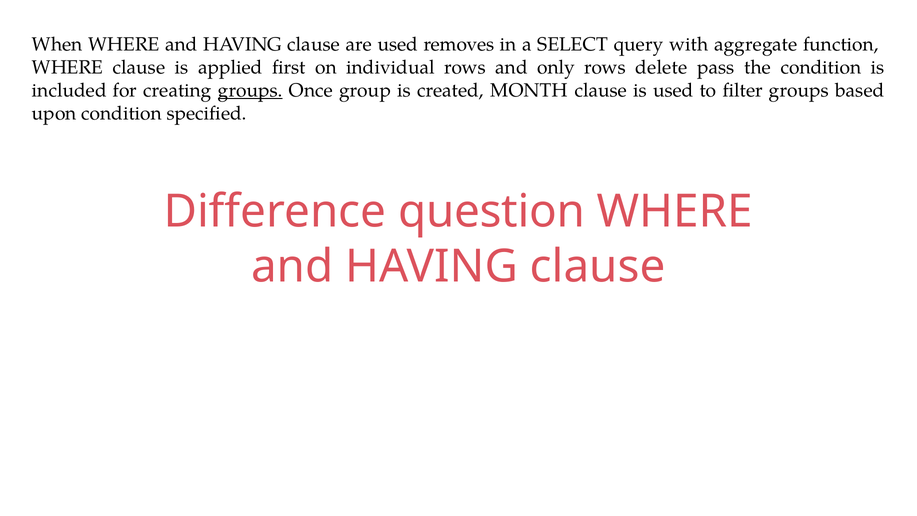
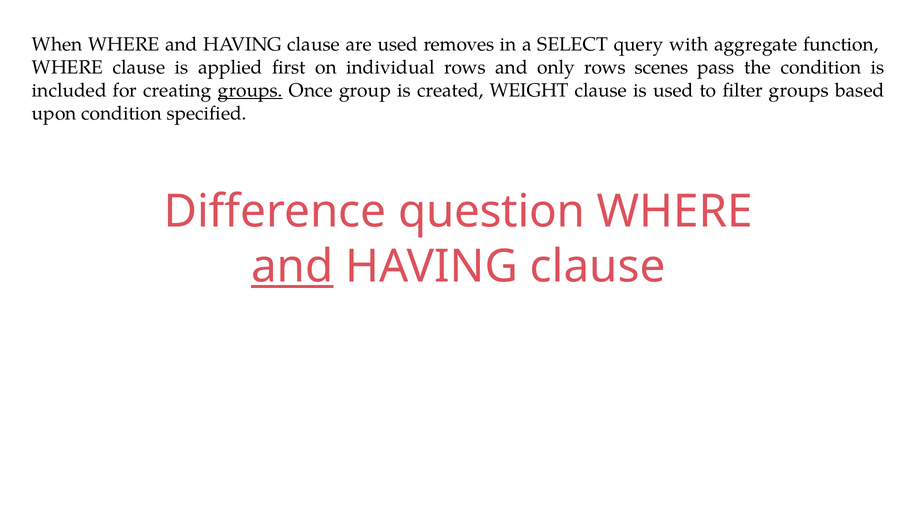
delete: delete -> scenes
MONTH: MONTH -> WEIGHT
and at (292, 267) underline: none -> present
